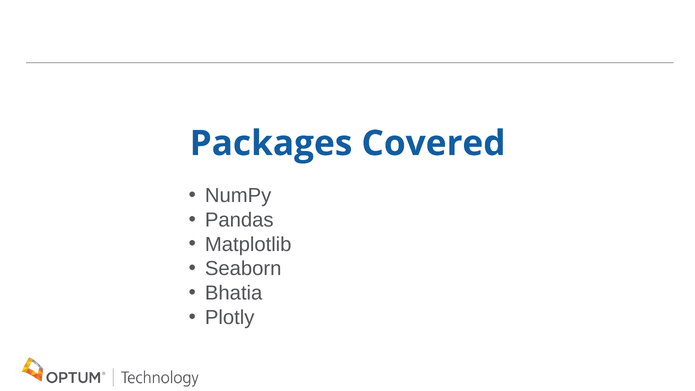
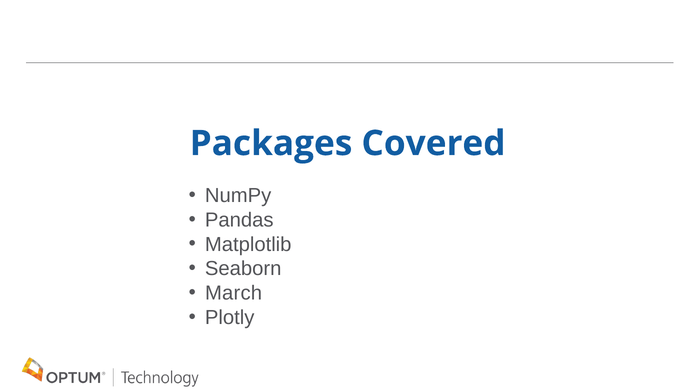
Bhatia: Bhatia -> March
